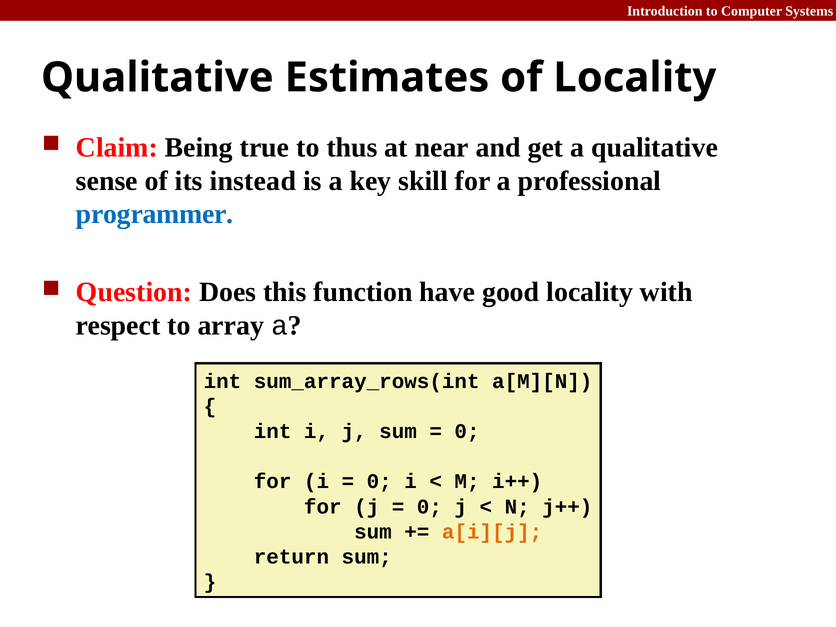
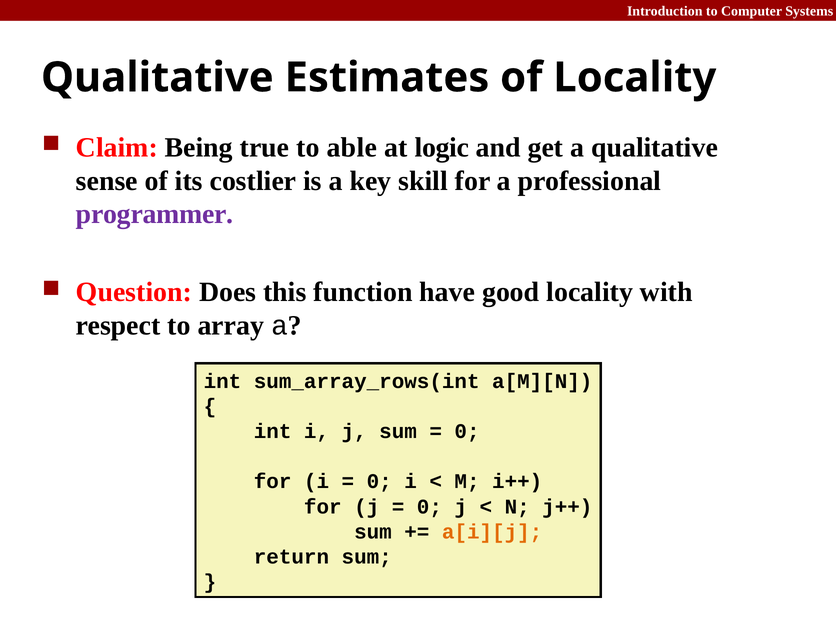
thus: thus -> able
near: near -> logic
instead: instead -> costlier
programmer colour: blue -> purple
